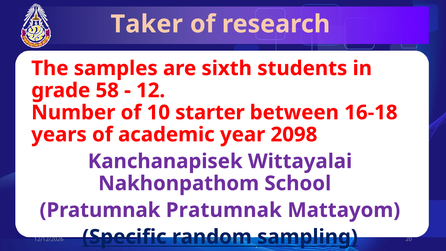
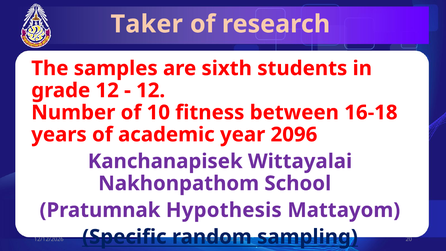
grade 58: 58 -> 12
starter: starter -> fitness
2098: 2098 -> 2096
Pratumnak Pratumnak: Pratumnak -> Hypothesis
